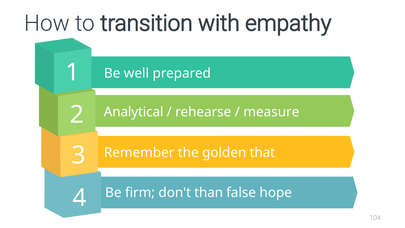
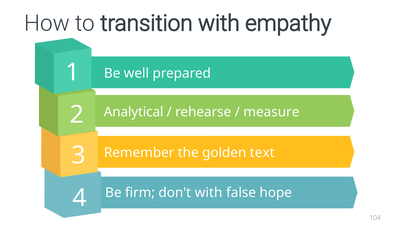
that: that -> text
don't than: than -> with
